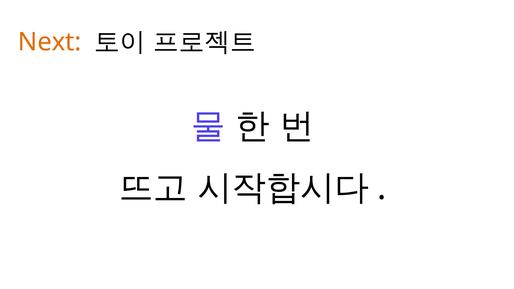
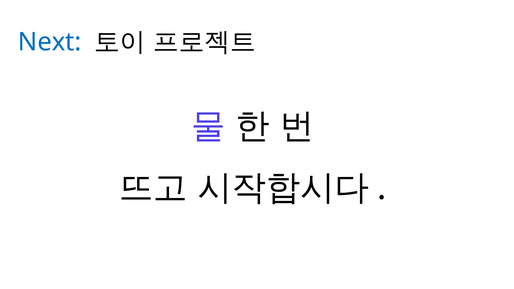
Next colour: orange -> blue
